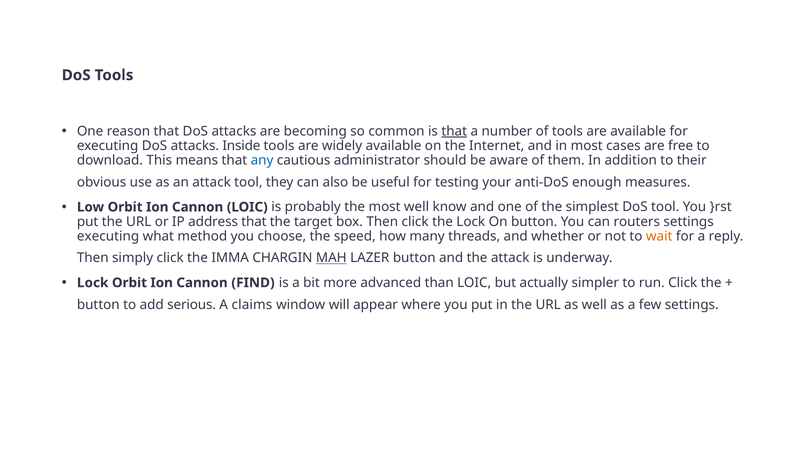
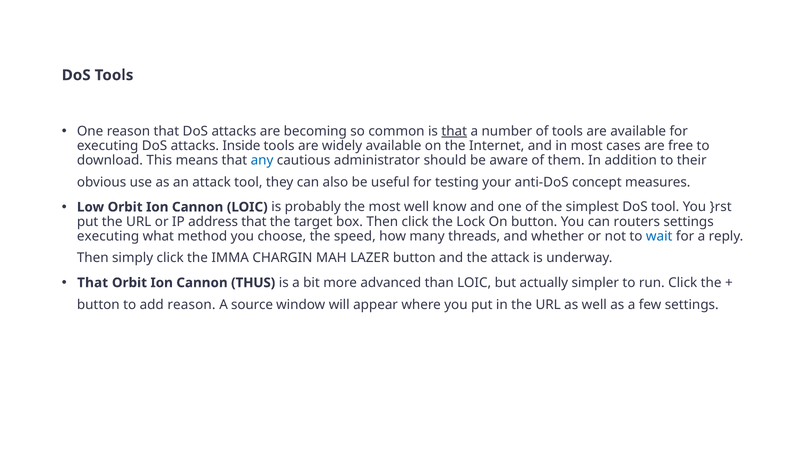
enough: enough -> concept
wait colour: orange -> blue
MAH underline: present -> none
Lock at (93, 283): Lock -> That
FIND: FIND -> THUS
add serious: serious -> reason
claims: claims -> source
